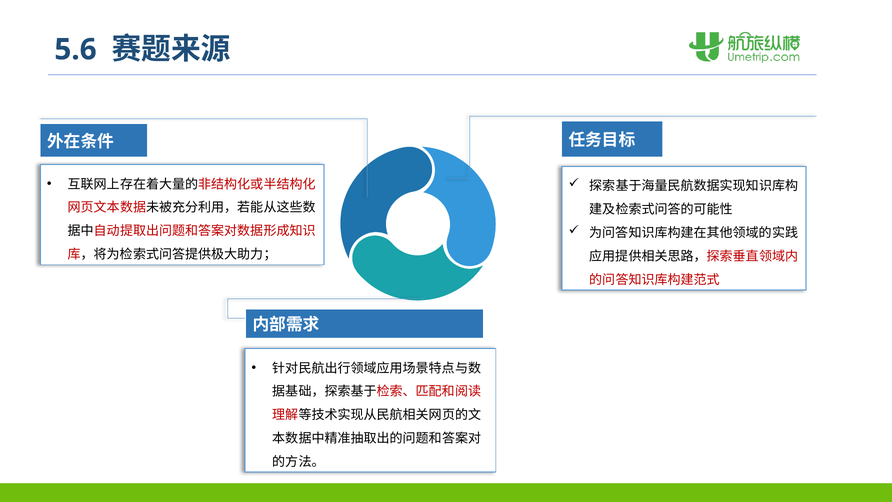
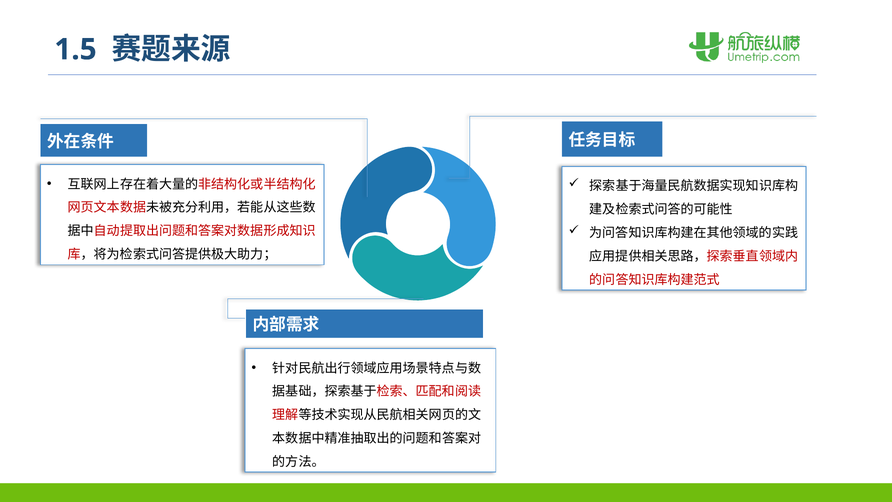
5.6: 5.6 -> 1.5
